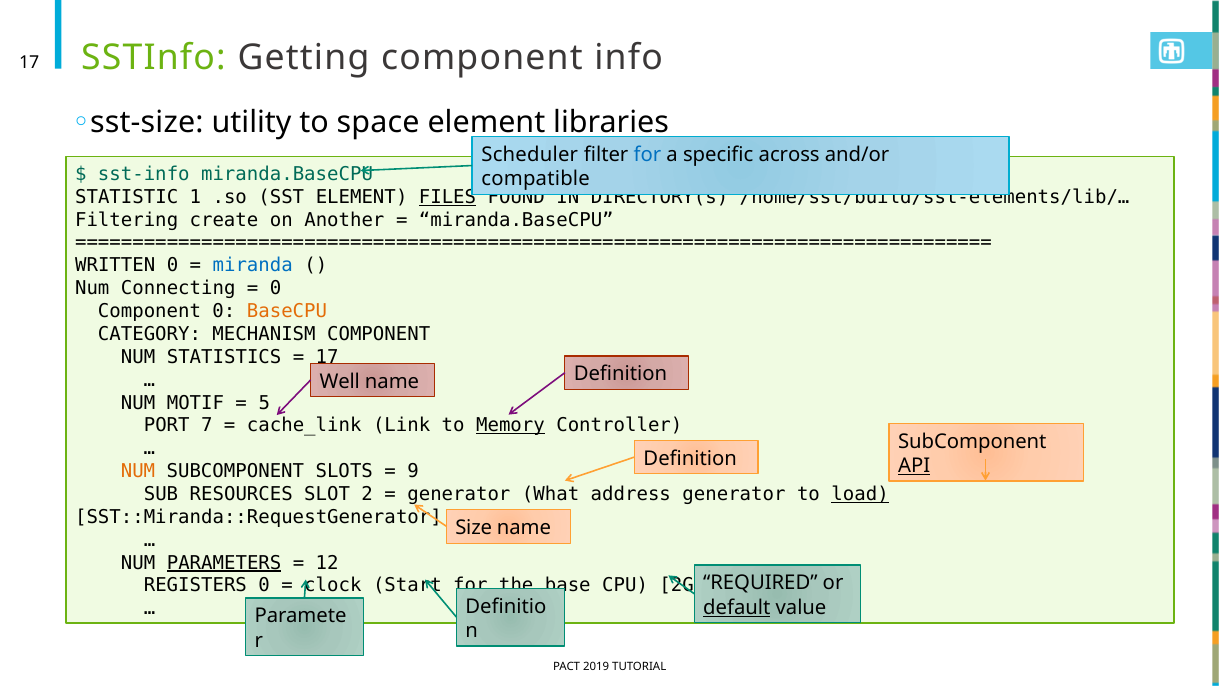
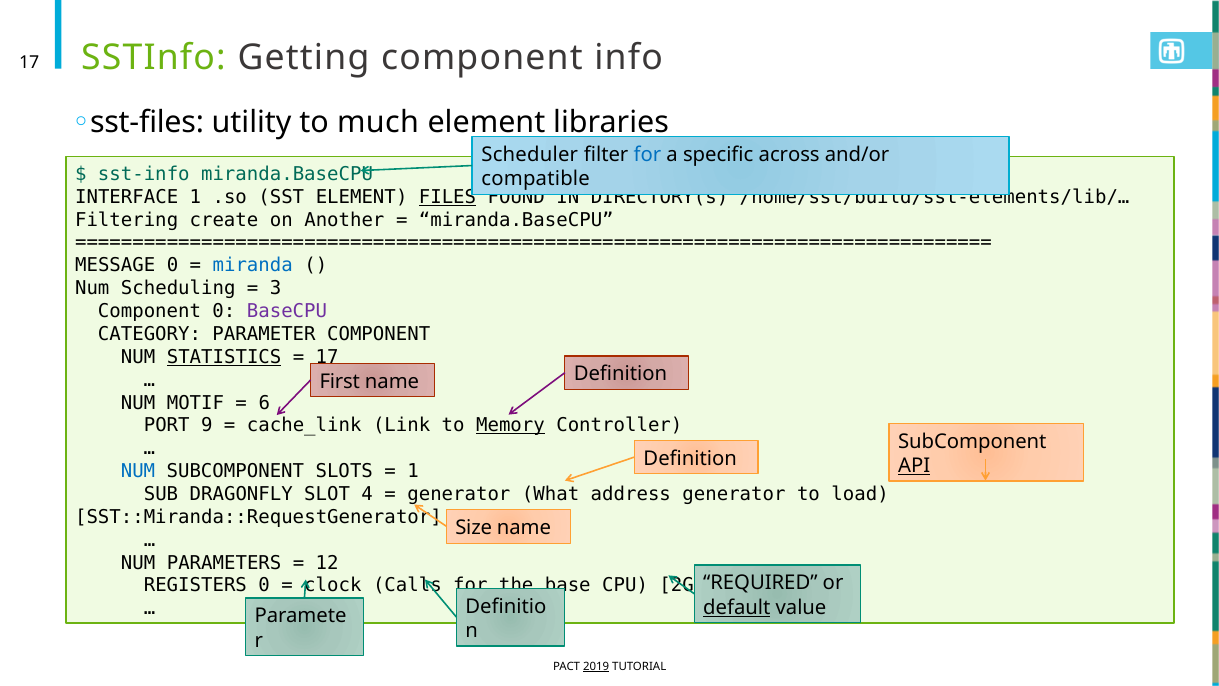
sst-size: sst-size -> sst-files
space: space -> much
STATISTIC: STATISTIC -> INTERFACE
WRITTEN: WRITTEN -> MESSAGE
Connecting: Connecting -> Scheduling
0 at (276, 288): 0 -> 3
BaseCPU colour: orange -> purple
MECHANISM: MECHANISM -> PARAMETER
STATISTICS underline: none -> present
Well: Well -> First
5: 5 -> 6
7: 7 -> 9
NUM at (138, 471) colour: orange -> blue
9 at (413, 471): 9 -> 1
RESOURCES: RESOURCES -> DRAGONFLY
2: 2 -> 4
load underline: present -> none
PARAMETERS underline: present -> none
Start: Start -> Calls
2019 underline: none -> present
